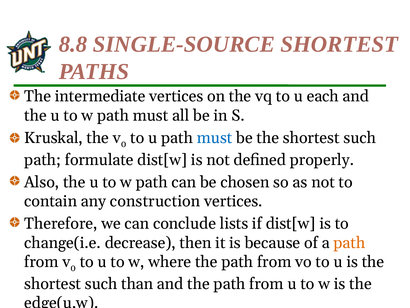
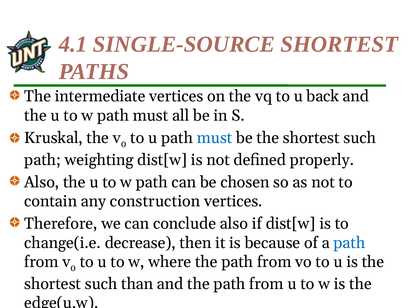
8.8: 8.8 -> 4.1
each: each -> back
formulate: formulate -> weighting
conclude lists: lists -> also
path at (349, 242) colour: orange -> blue
